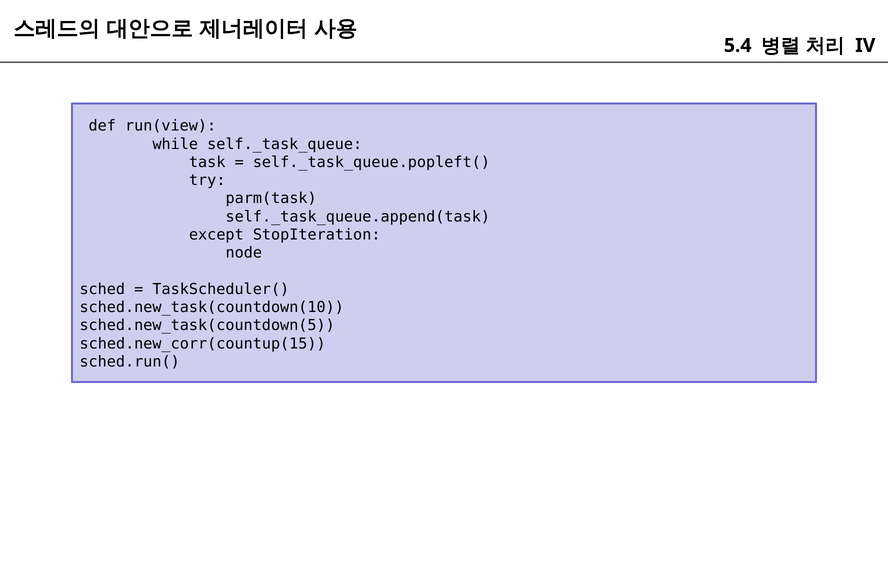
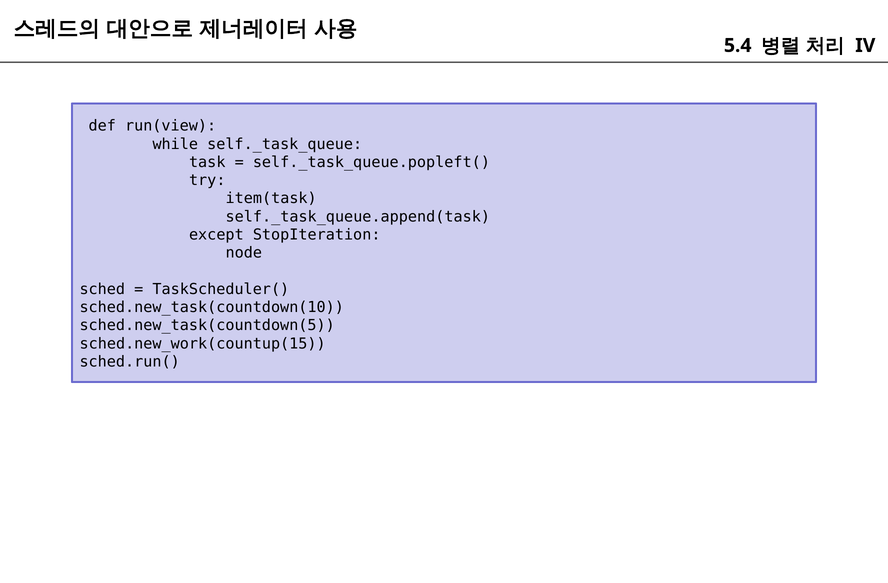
parm(task: parm(task -> item(task
sched.new_corr(countup(15: sched.new_corr(countup(15 -> sched.new_work(countup(15
